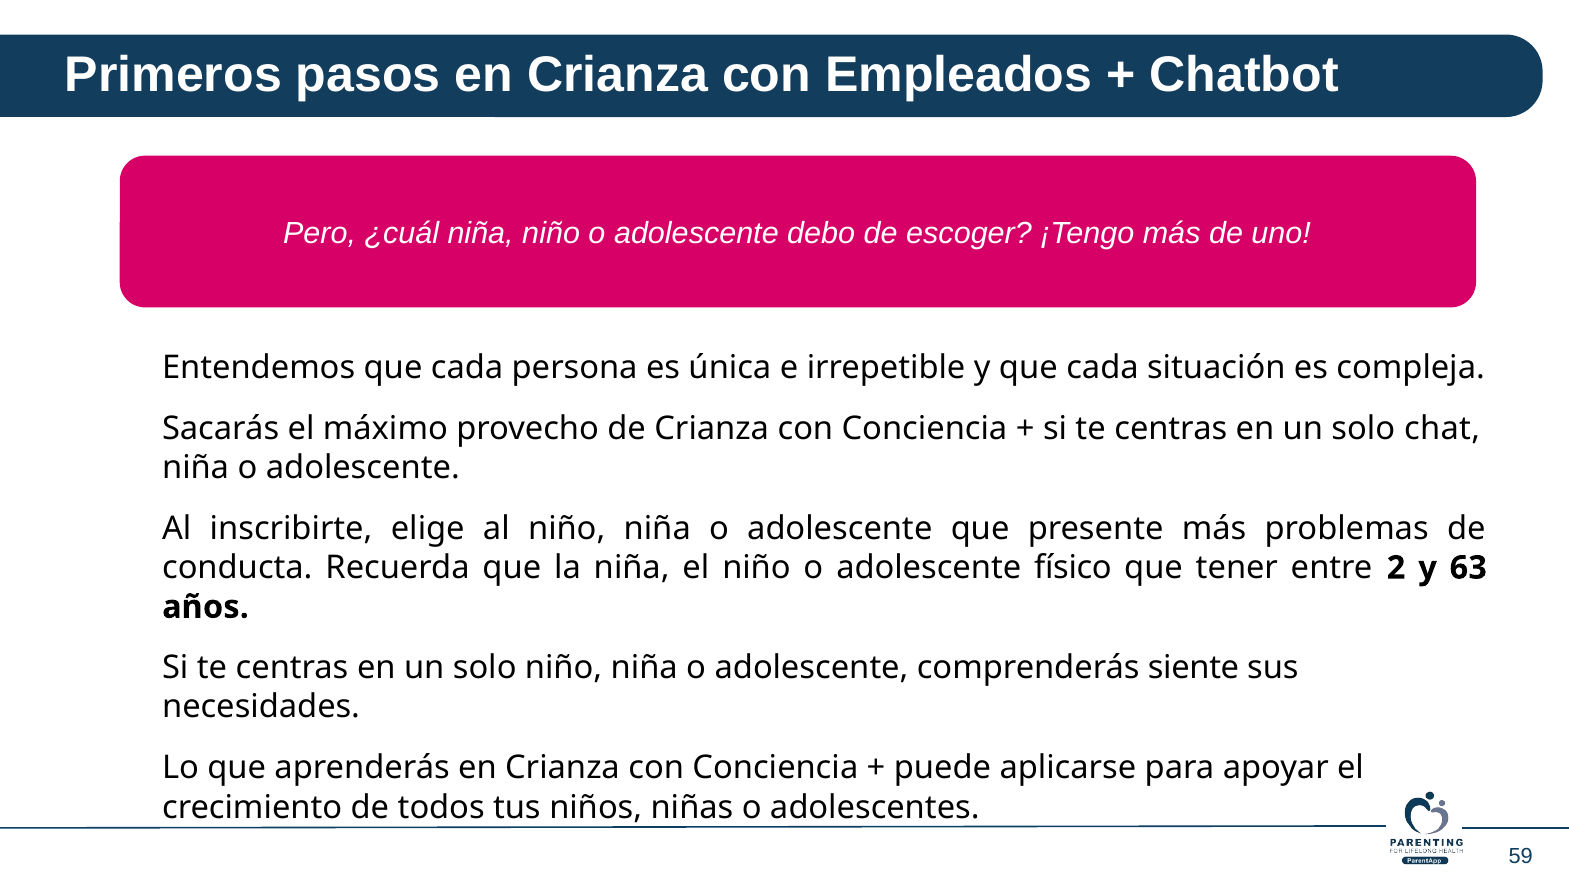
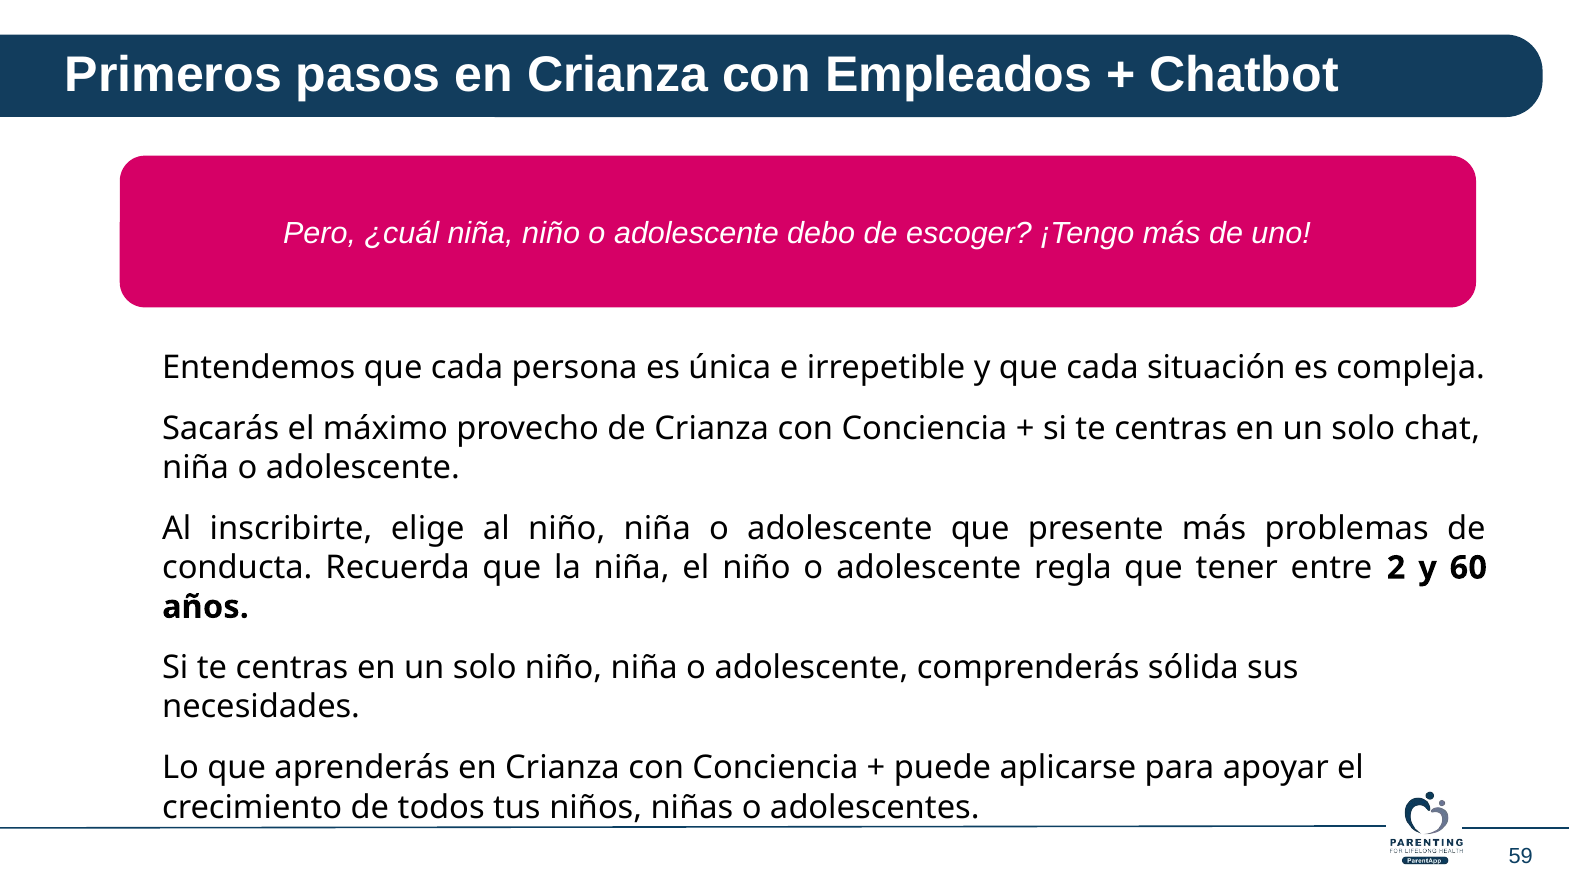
físico: físico -> regla
63: 63 -> 60
siente: siente -> sólida
